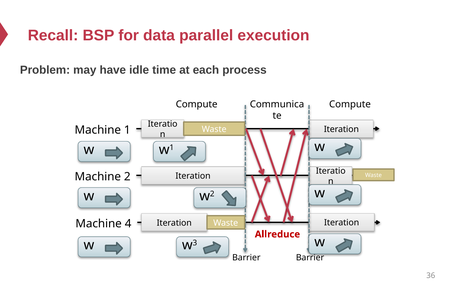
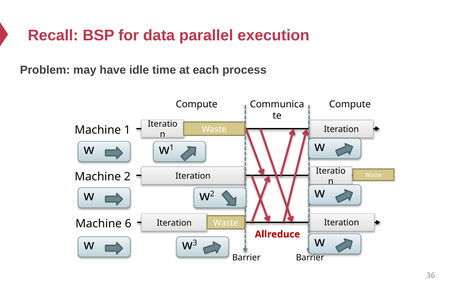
4: 4 -> 6
